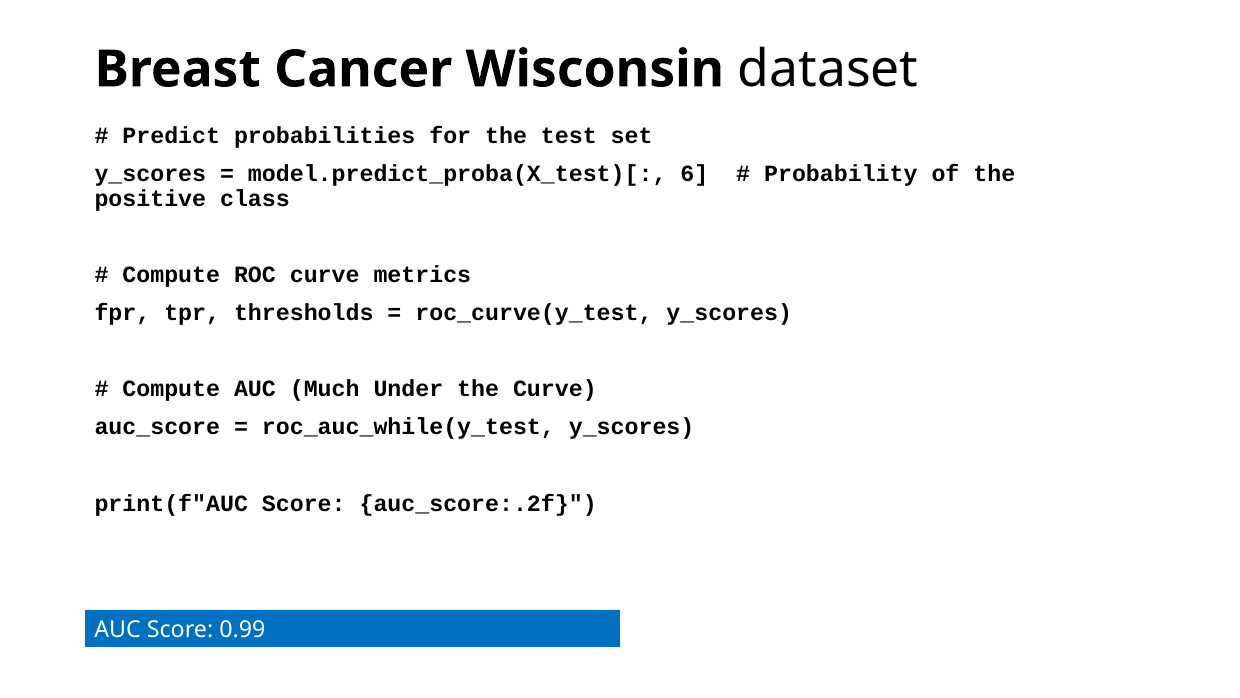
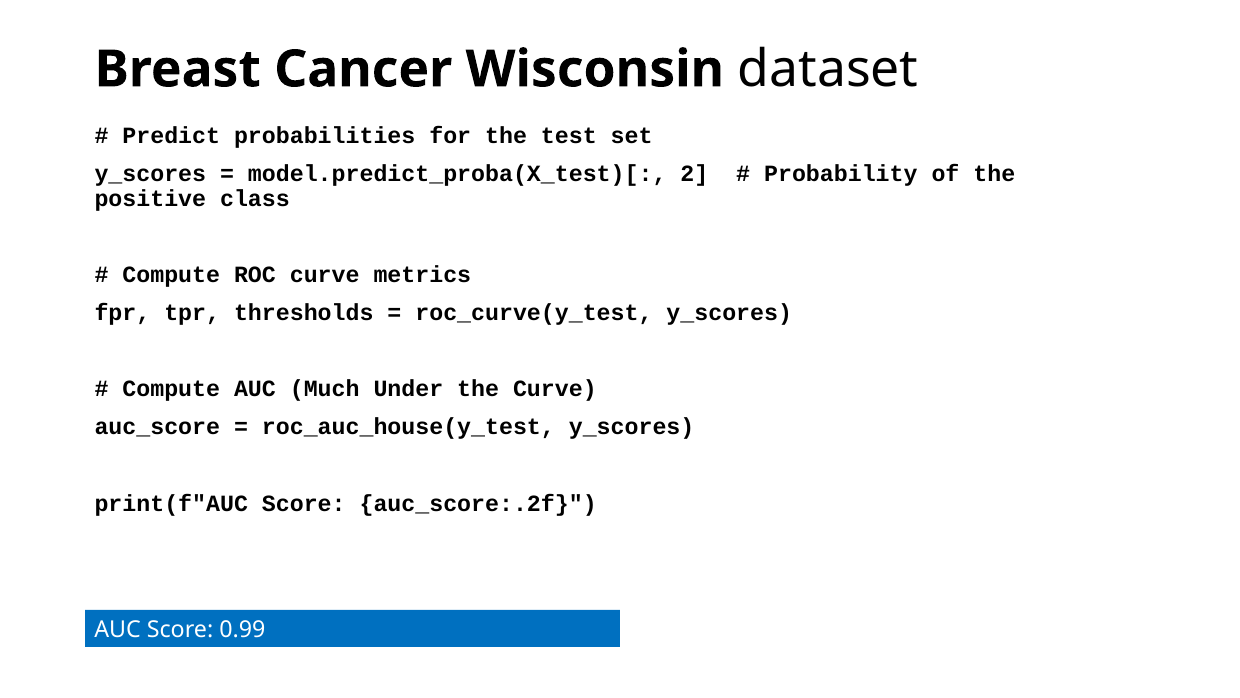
6: 6 -> 2
roc_auc_while(y_test: roc_auc_while(y_test -> roc_auc_house(y_test
